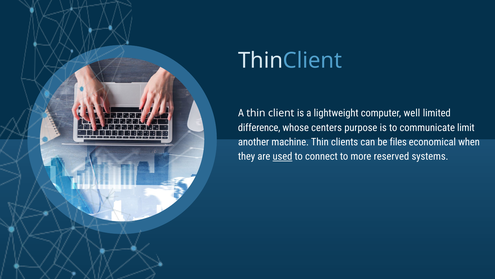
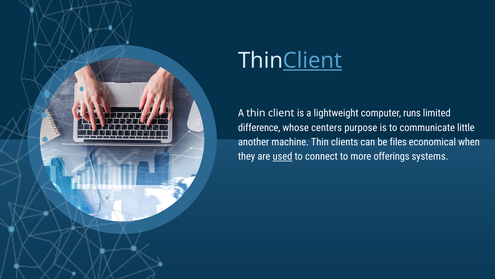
Client at (313, 60) underline: none -> present
well: well -> runs
limit: limit -> little
reserved: reserved -> offerings
